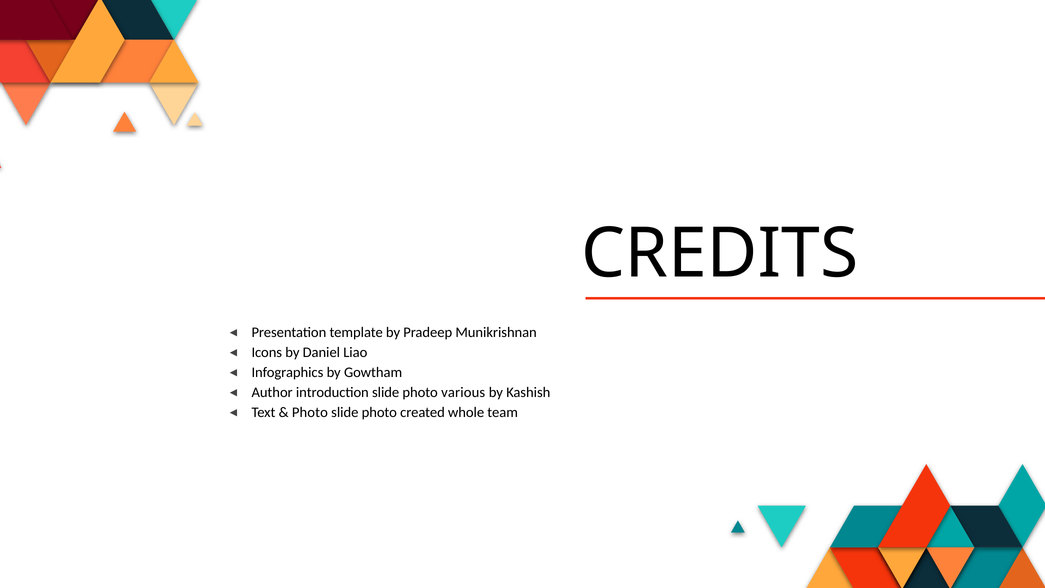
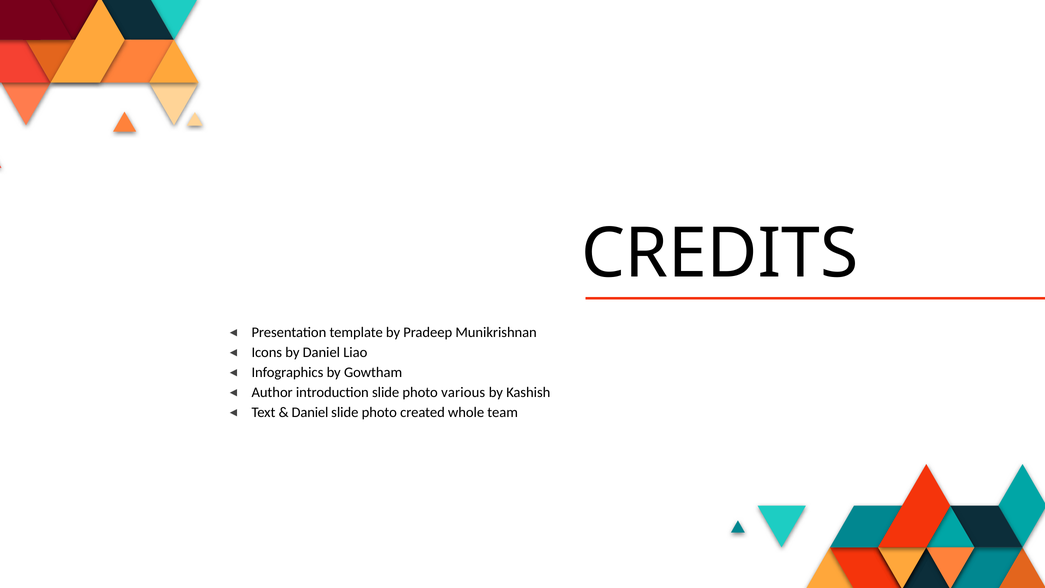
Photo at (310, 412): Photo -> Daniel
